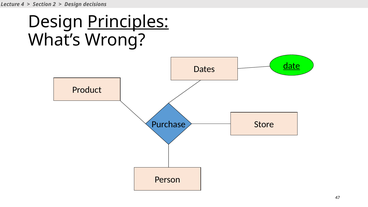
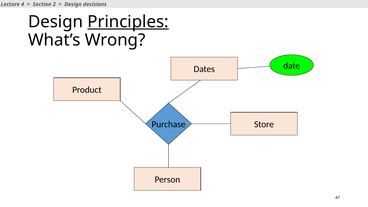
date underline: present -> none
